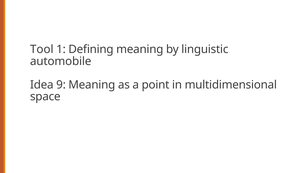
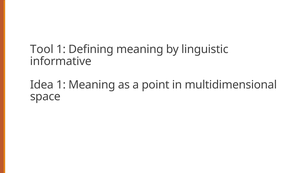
automobile: automobile -> informative
Idea 9: 9 -> 1
